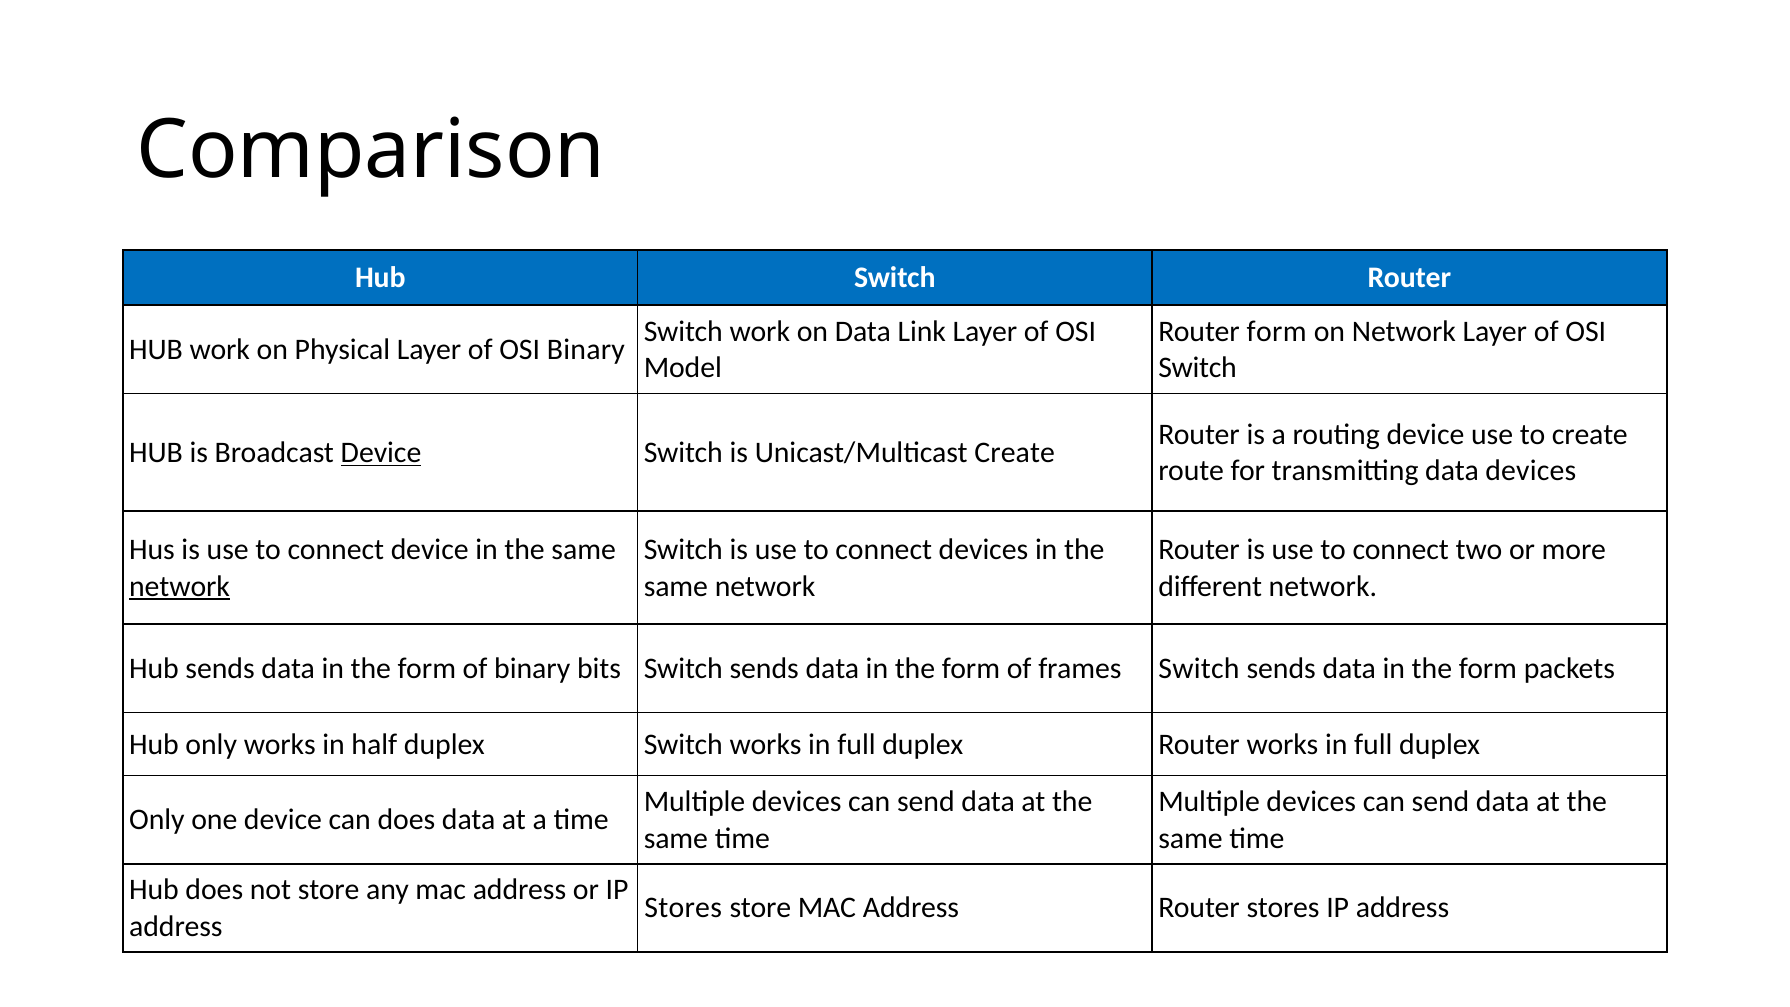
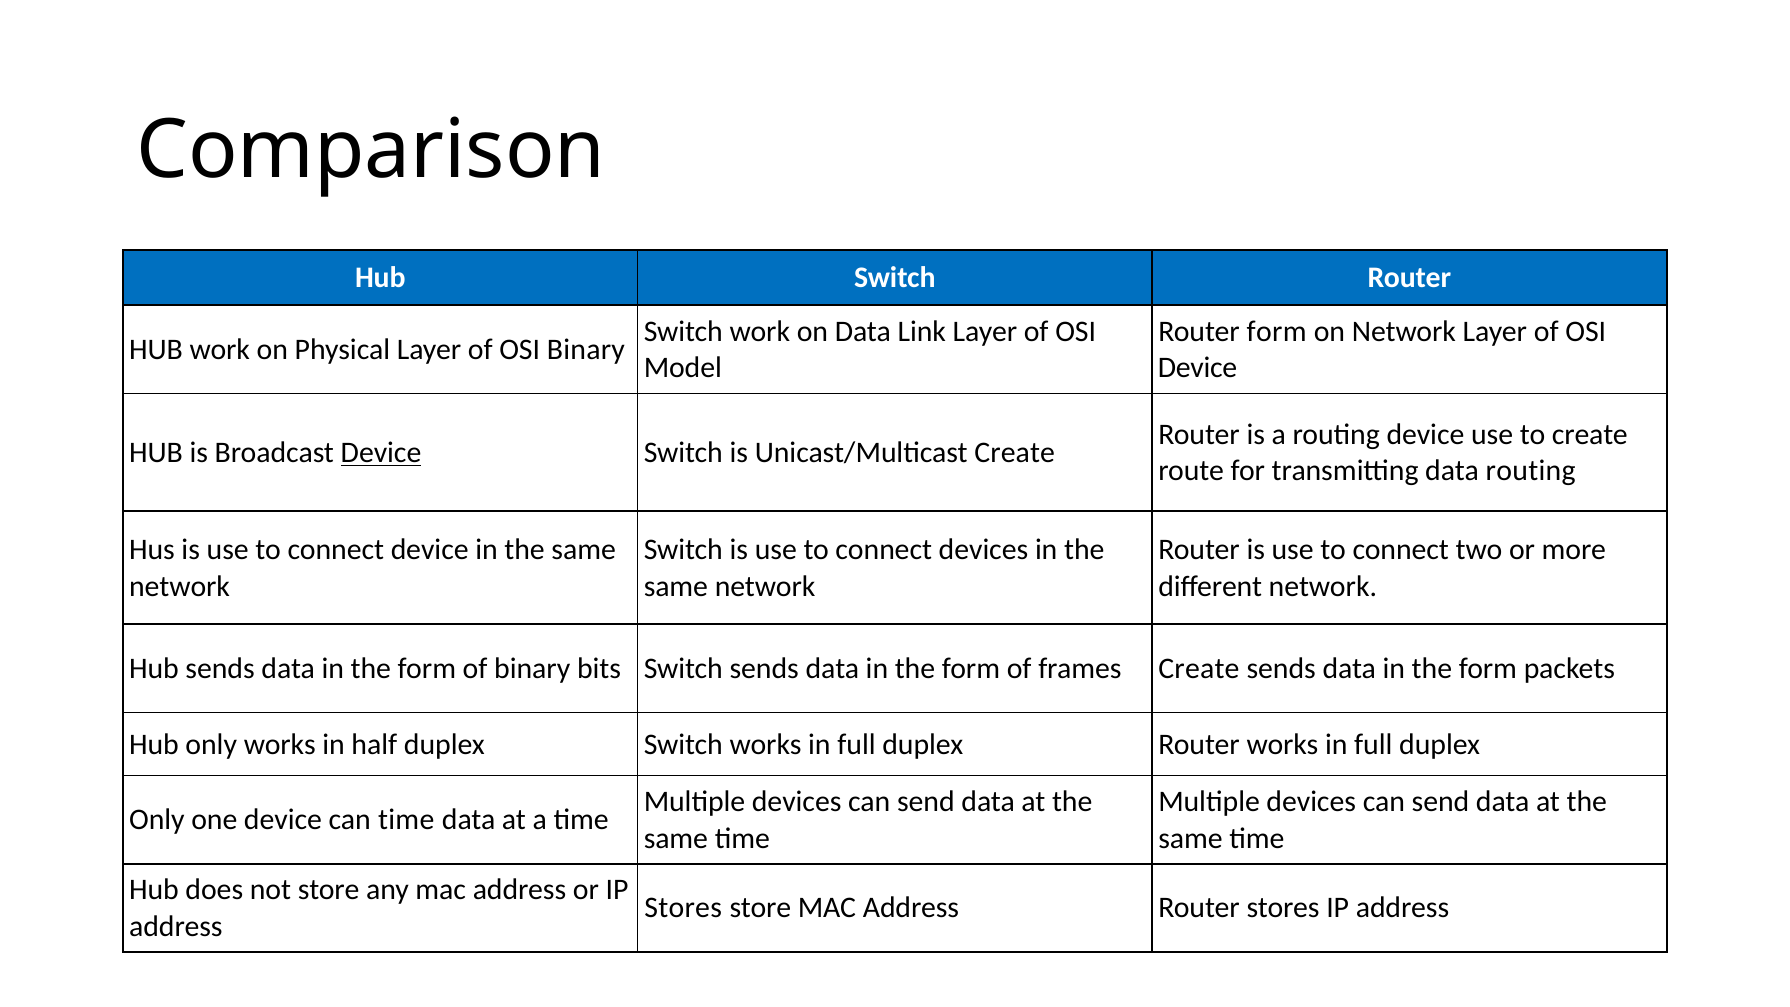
Switch at (1198, 368): Switch -> Device
data devices: devices -> routing
network at (180, 586) underline: present -> none
frames Switch: Switch -> Create
can does: does -> time
